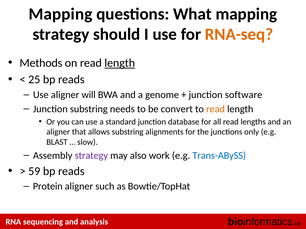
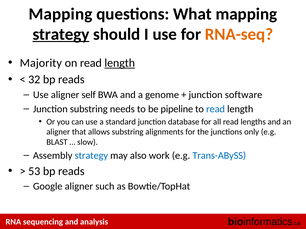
strategy at (61, 34) underline: none -> present
Methods: Methods -> Majority
25: 25 -> 32
will: will -> self
convert: convert -> pipeline
read at (216, 109) colour: orange -> blue
strategy at (91, 156) colour: purple -> blue
59: 59 -> 53
Protein: Protein -> Google
